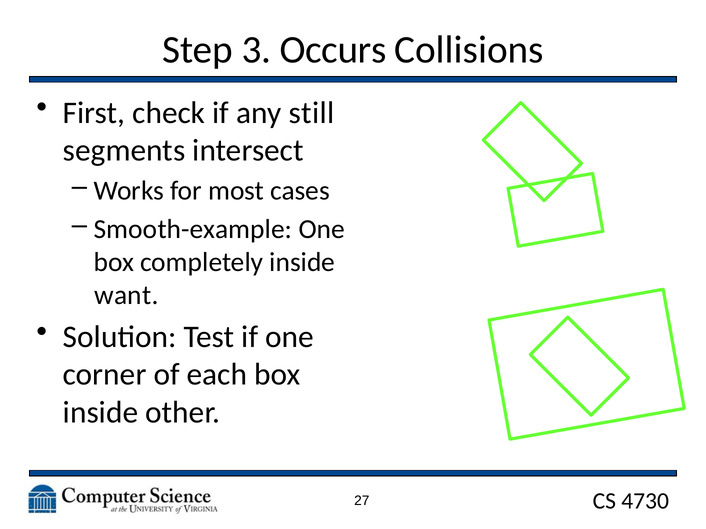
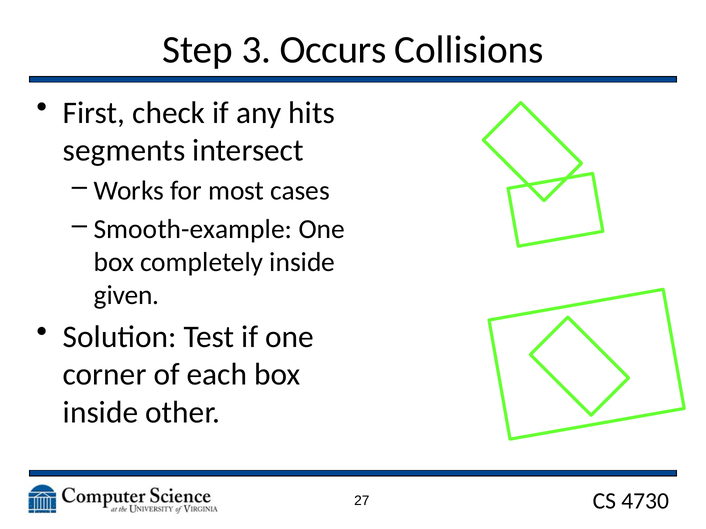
still: still -> hits
want: want -> given
